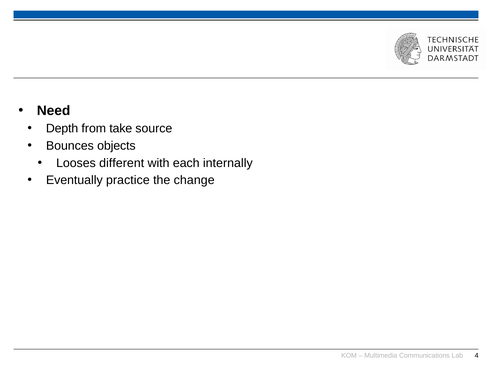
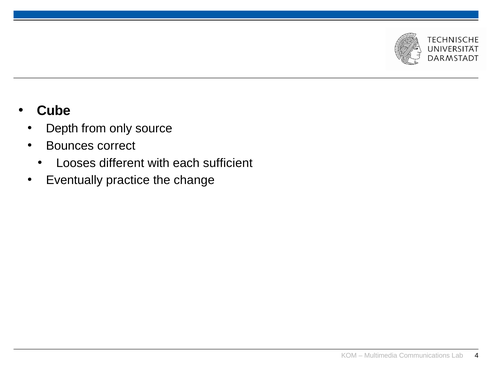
Need: Need -> Cube
take: take -> only
objects: objects -> correct
internally: internally -> sufficient
